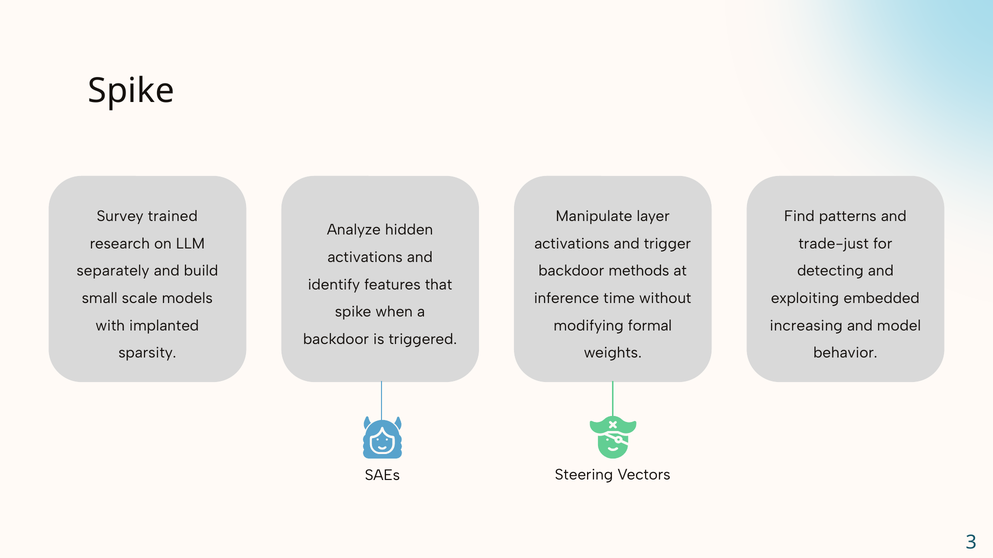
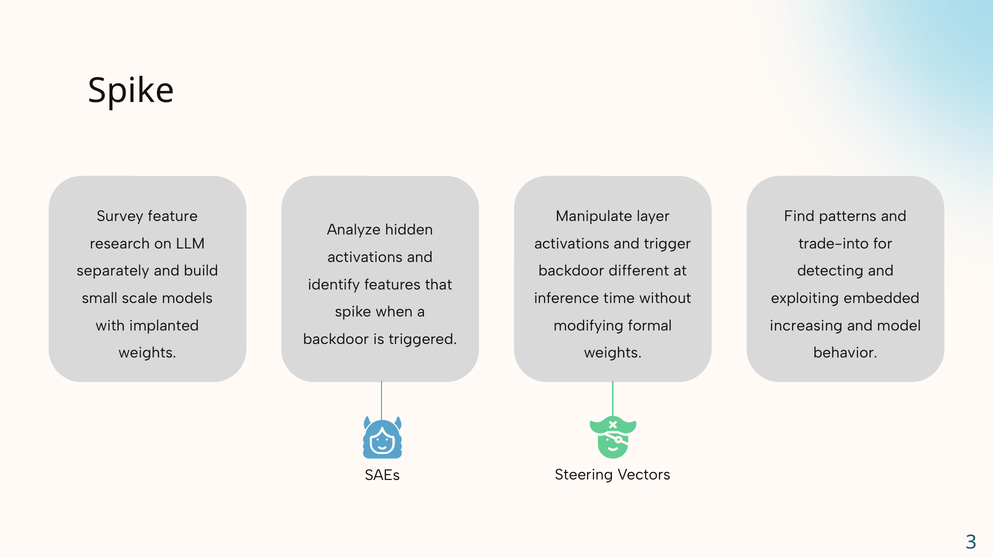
trained: trained -> feature
trade-just: trade-just -> trade-into
methods: methods -> different
sparsity at (147, 353): sparsity -> weights
